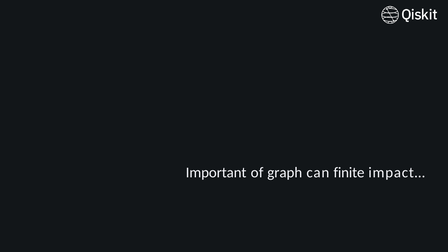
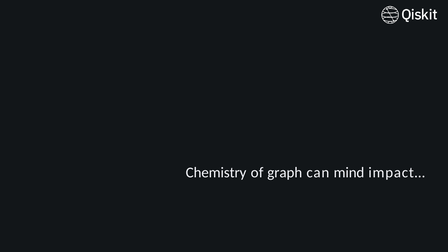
Important: Important -> Chemistry
finite: finite -> mind
